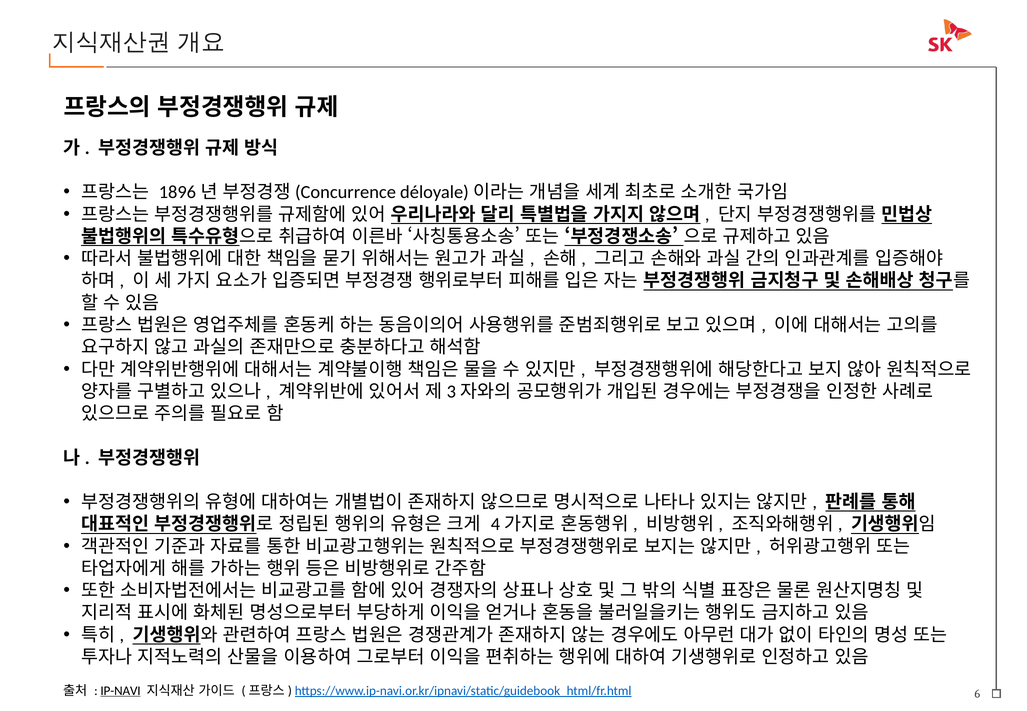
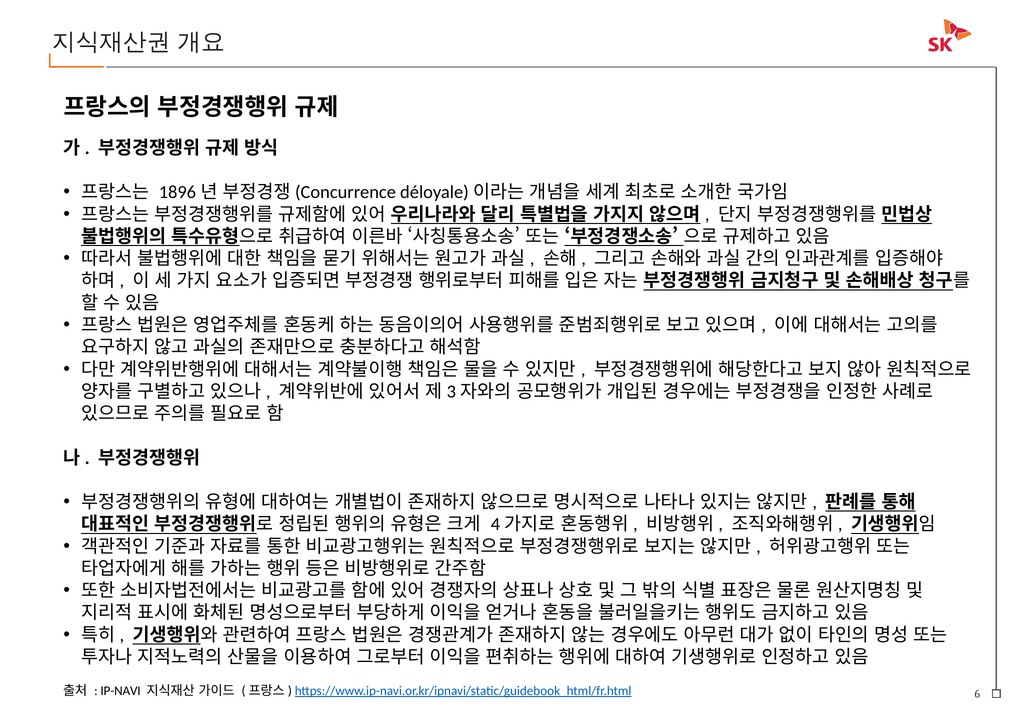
IP-NAVI underline: present -> none
